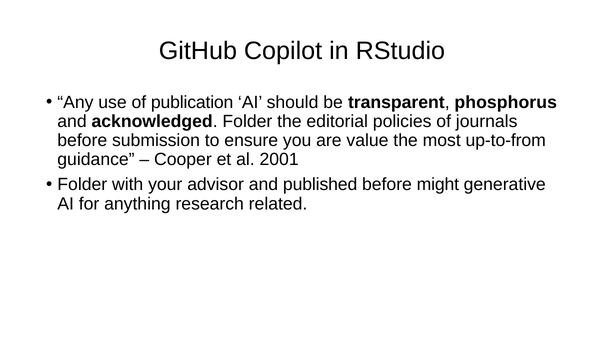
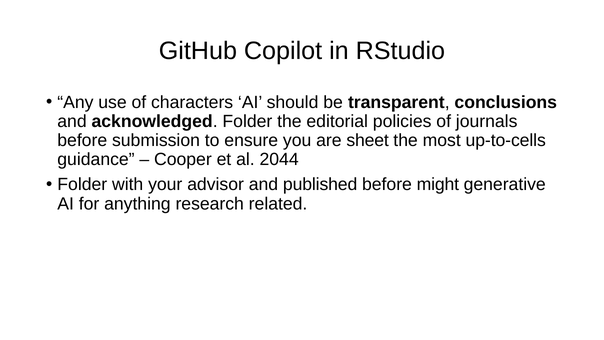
publication: publication -> characters
phosphorus: phosphorus -> conclusions
value: value -> sheet
up-to-from: up-to-from -> up-to-cells
2001: 2001 -> 2044
